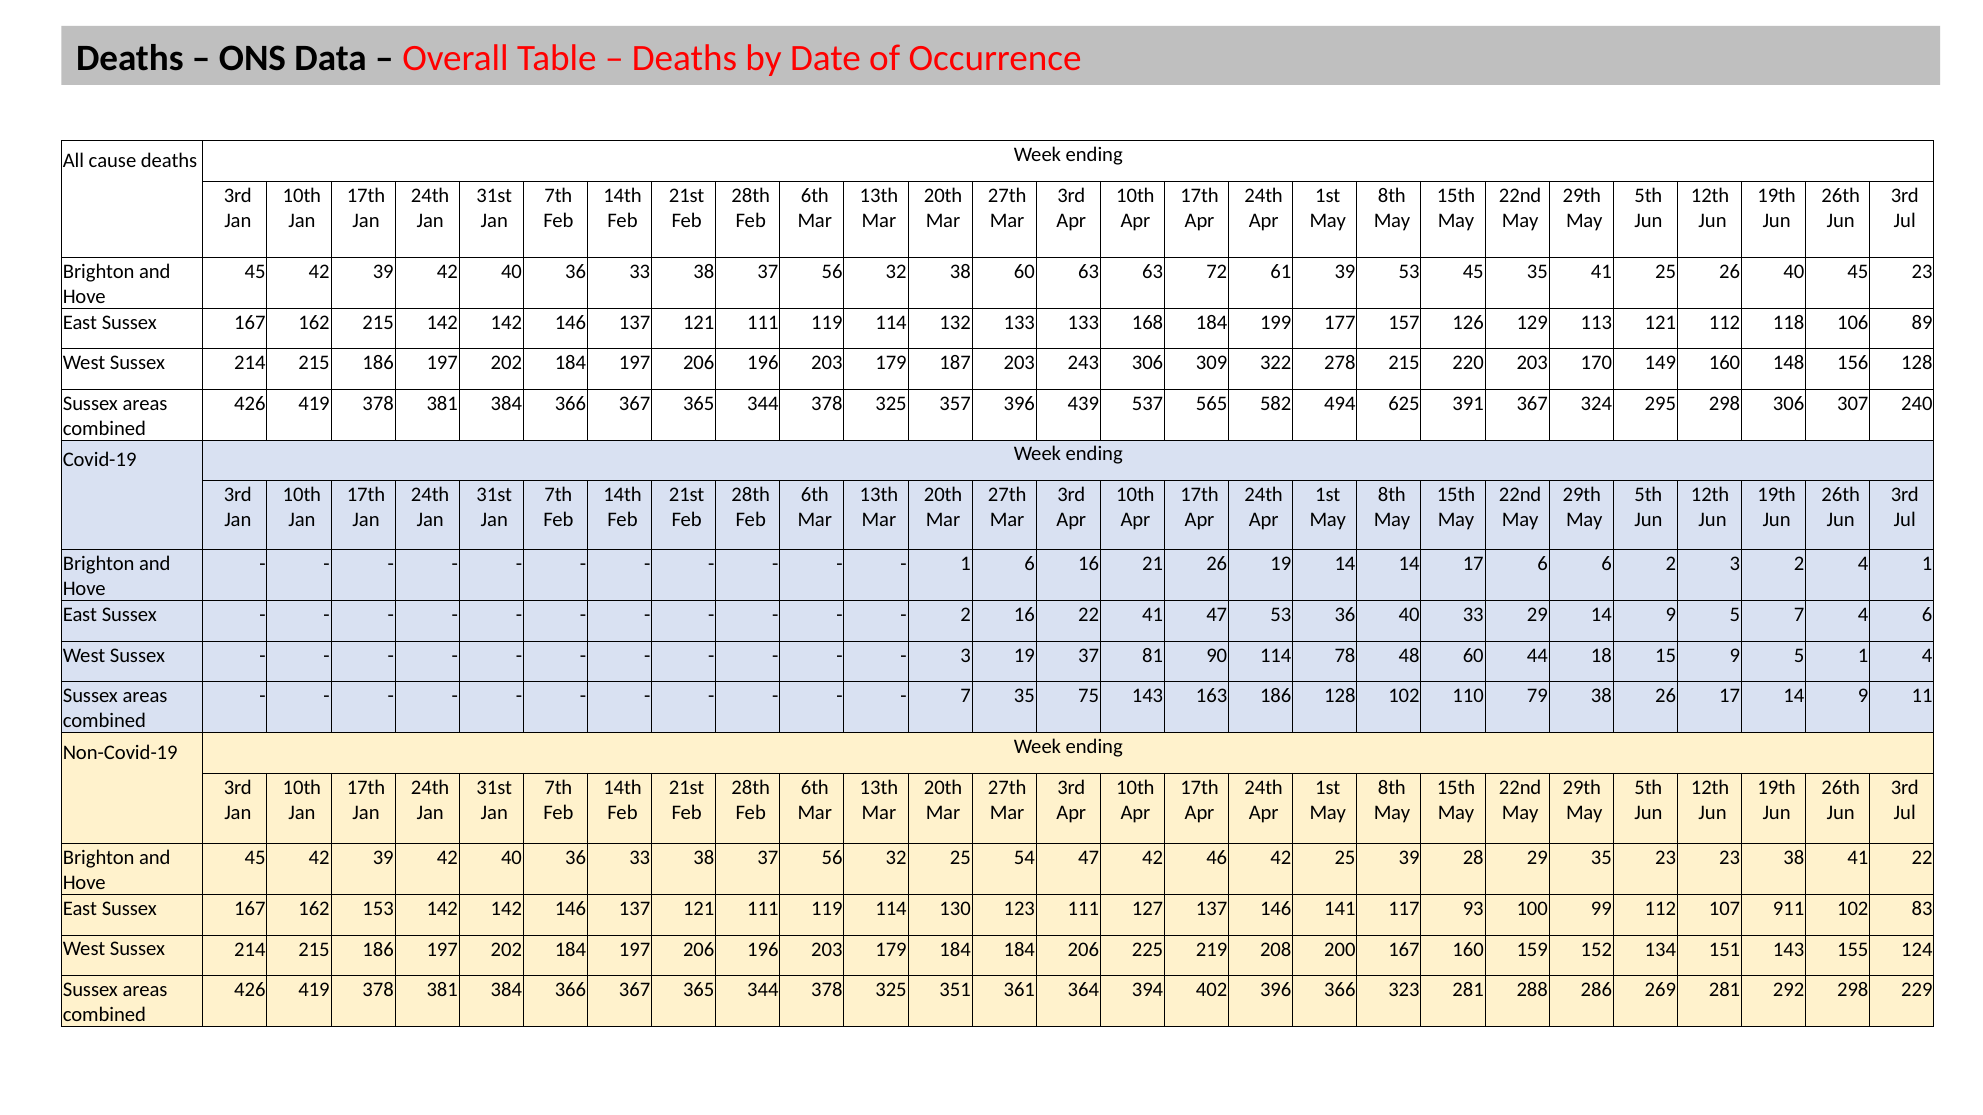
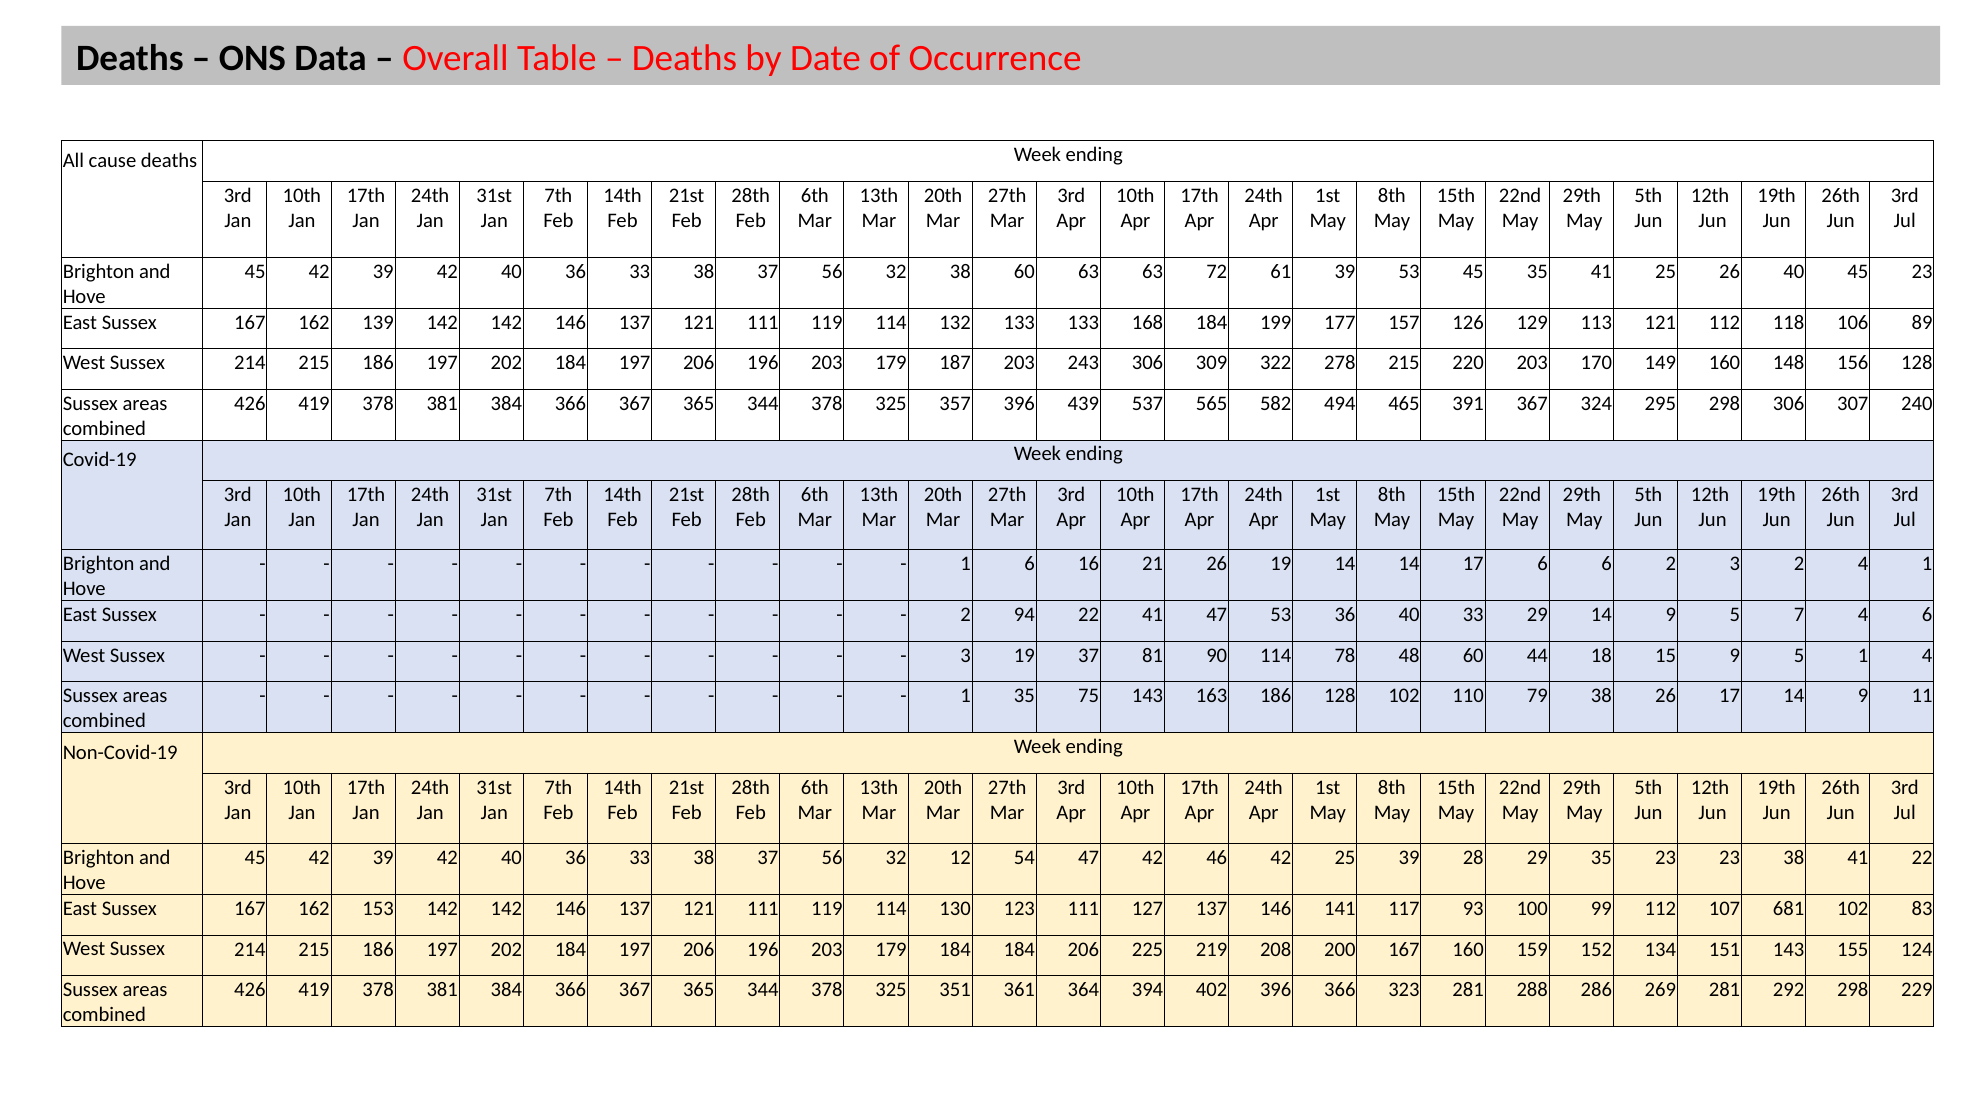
162 215: 215 -> 139
625: 625 -> 465
2 16: 16 -> 94
7 at (965, 696): 7 -> 1
32 25: 25 -> 12
911: 911 -> 681
